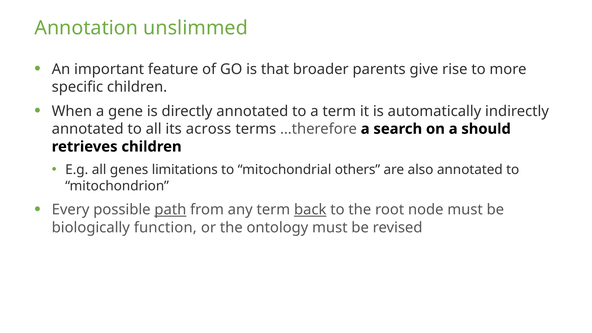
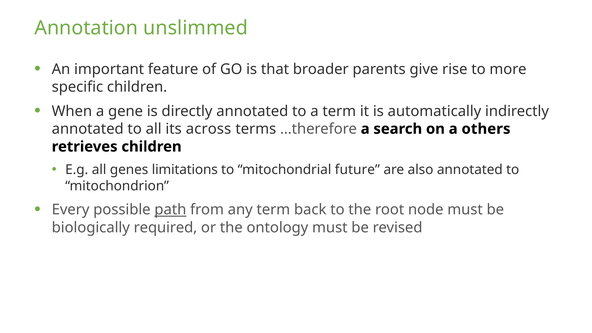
should: should -> others
others: others -> future
back underline: present -> none
function: function -> required
